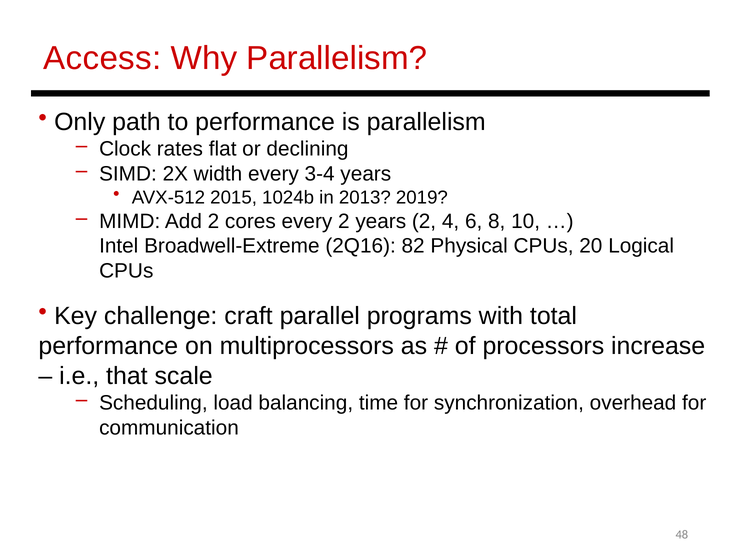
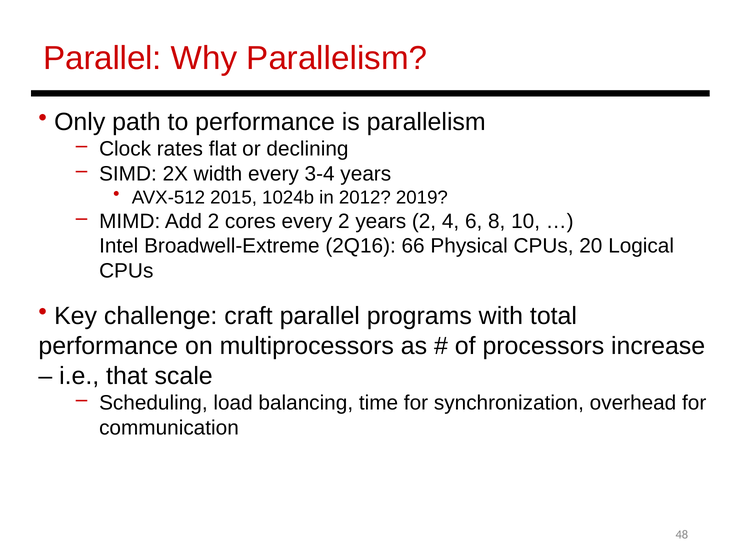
Access at (102, 58): Access -> Parallel
2013: 2013 -> 2012
82: 82 -> 66
